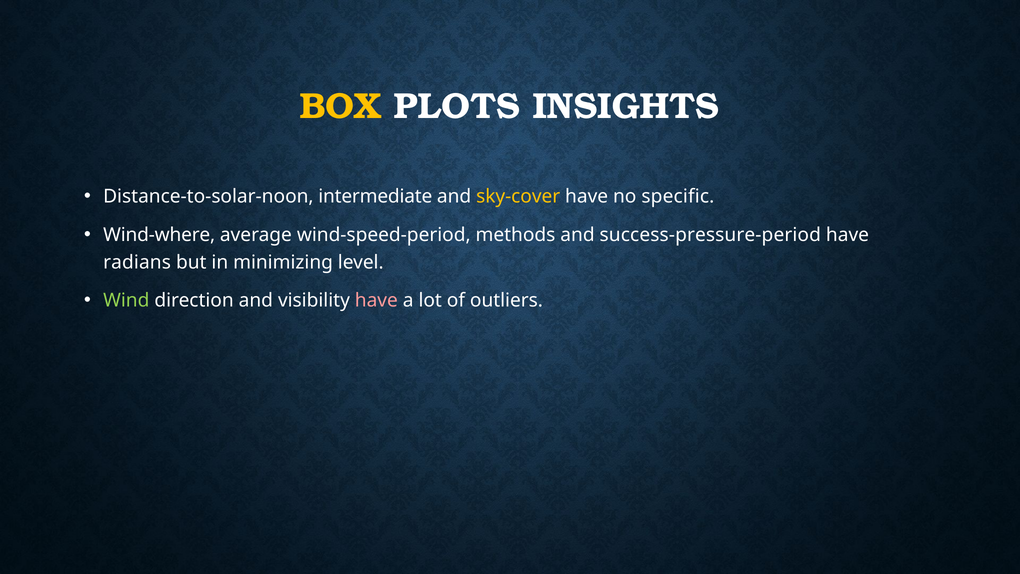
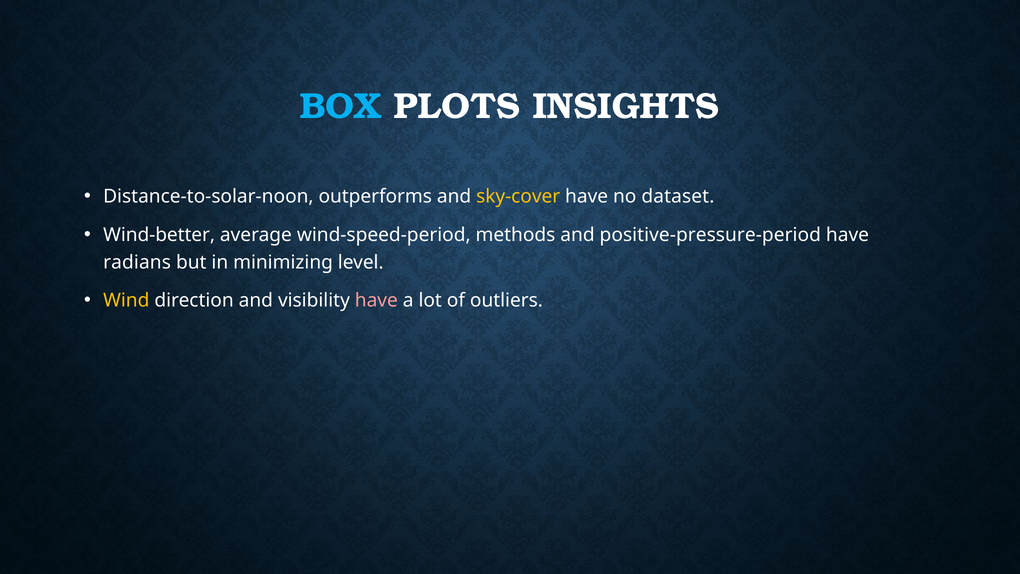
BOX colour: yellow -> light blue
intermediate: intermediate -> outperforms
specific: specific -> dataset
Wind-where: Wind-where -> Wind-better
success-pressure-period: success-pressure-period -> positive-pressure-period
Wind colour: light green -> yellow
